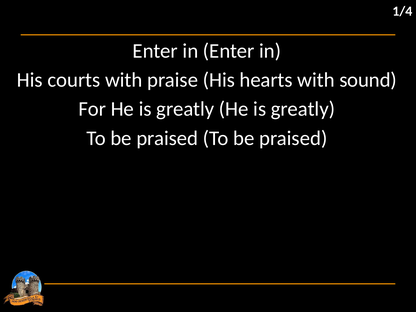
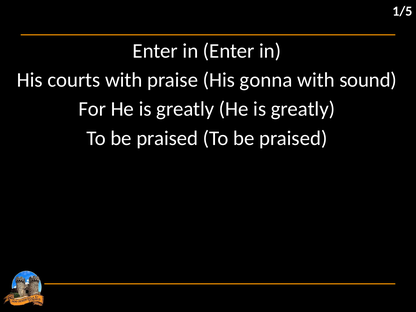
1/4: 1/4 -> 1/5
hearts: hearts -> gonna
